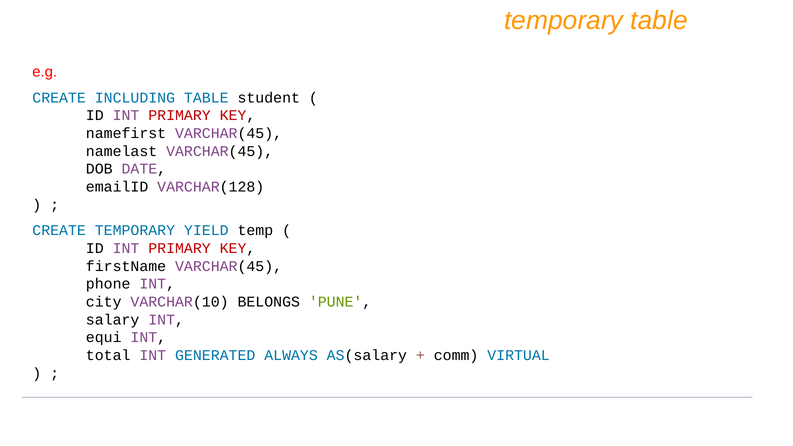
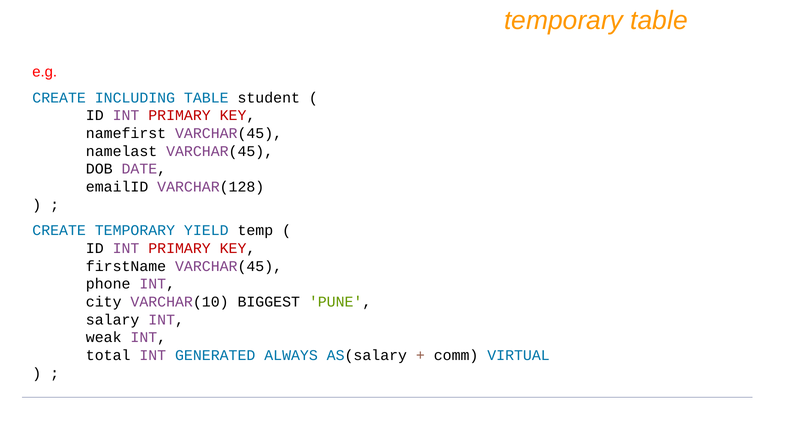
BELONGS: BELONGS -> BIGGEST
equi: equi -> weak
